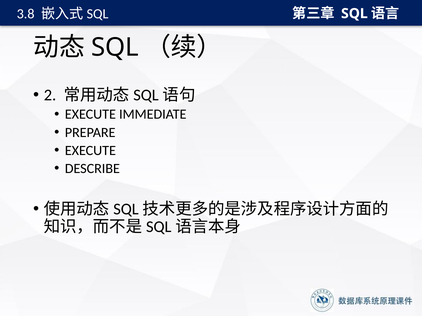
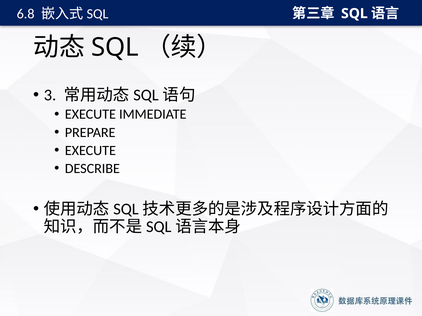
3.8: 3.8 -> 6.8
2: 2 -> 3
